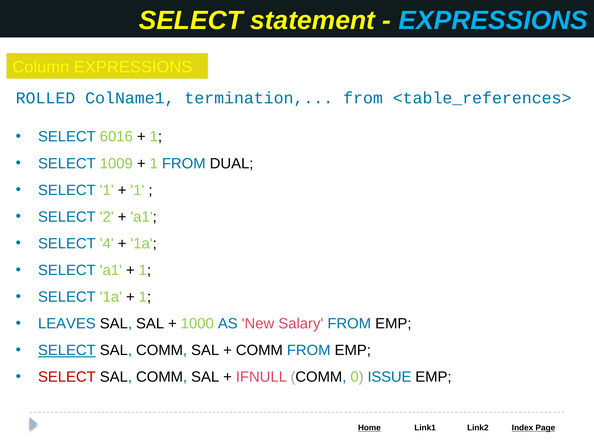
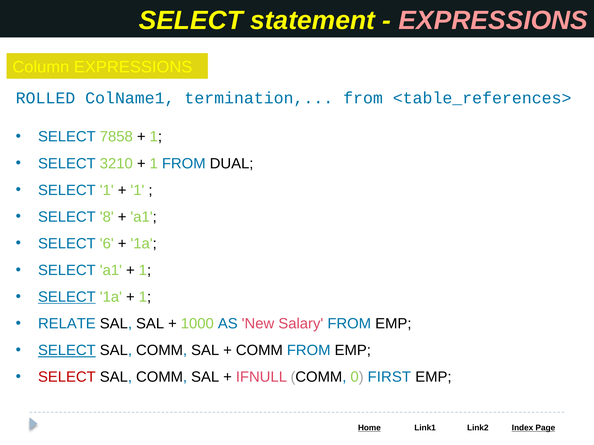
EXPRESSIONS at (493, 21) colour: light blue -> pink
6016: 6016 -> 7858
1009: 1009 -> 3210
2: 2 -> 8
4: 4 -> 6
SELECT at (67, 297) underline: none -> present
LEAVES: LEAVES -> RELATE
ISSUE: ISSUE -> FIRST
